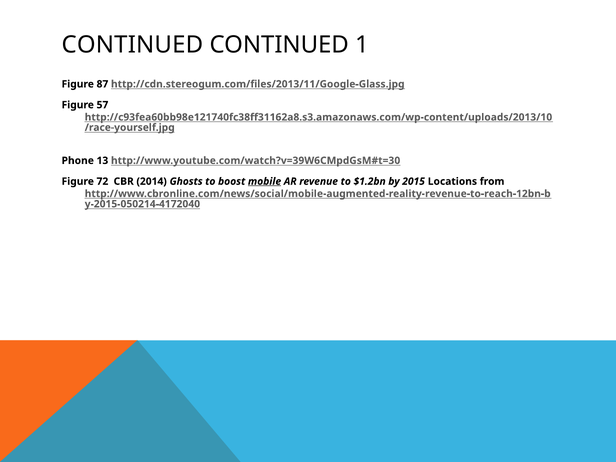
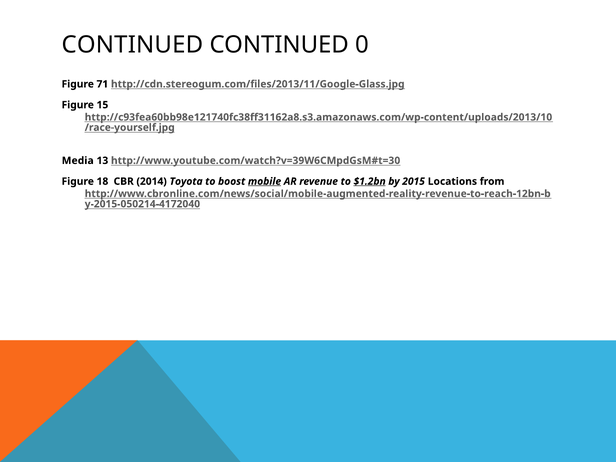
1: 1 -> 0
87: 87 -> 71
57: 57 -> 15
Phone: Phone -> Media
72: 72 -> 18
Ghosts: Ghosts -> Toyota
$1.2bn underline: none -> present
